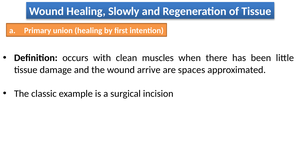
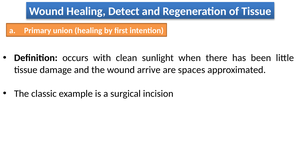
Slowly: Slowly -> Detect
muscles: muscles -> sunlight
